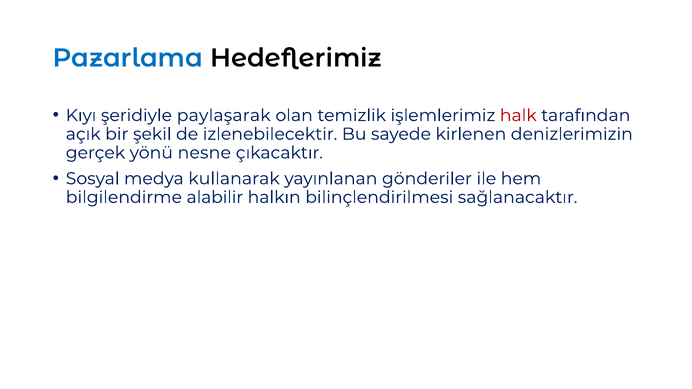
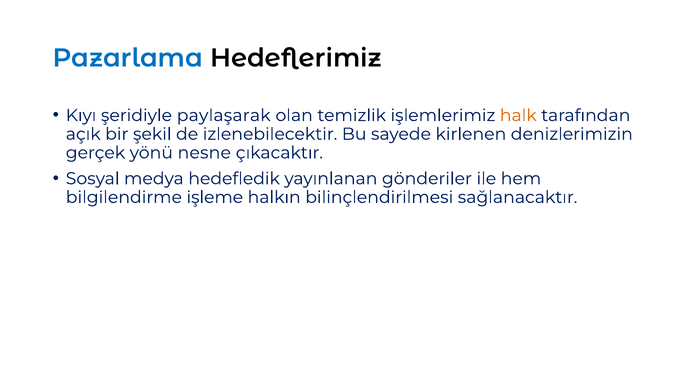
halk colour: red -> orange
kullanarak: kullanarak -> hedefledik
alabilir: alabilir -> işleme
